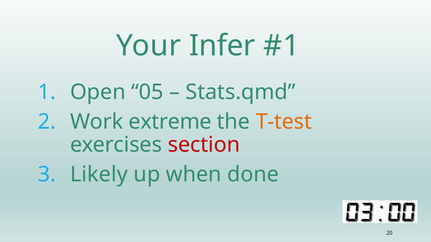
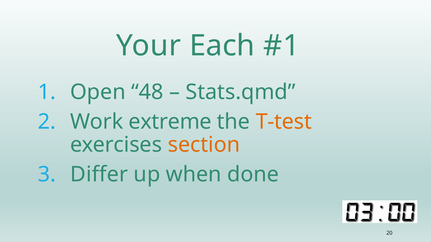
Infer: Infer -> Each
05: 05 -> 48
section colour: red -> orange
Likely: Likely -> Differ
